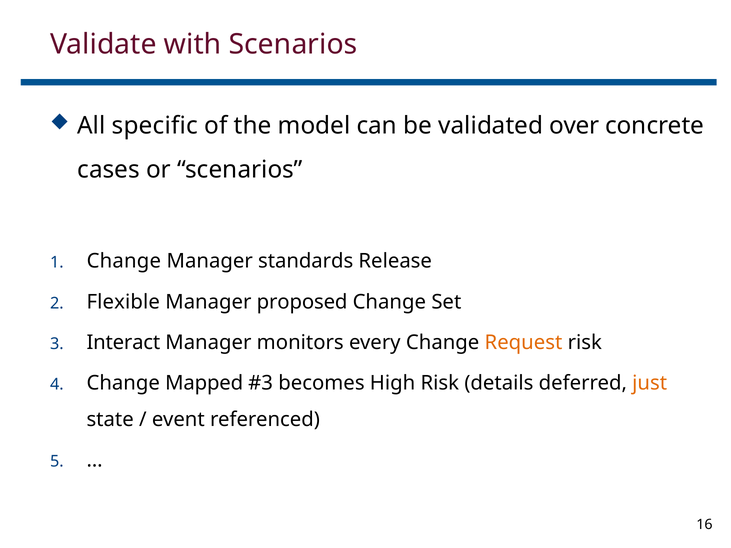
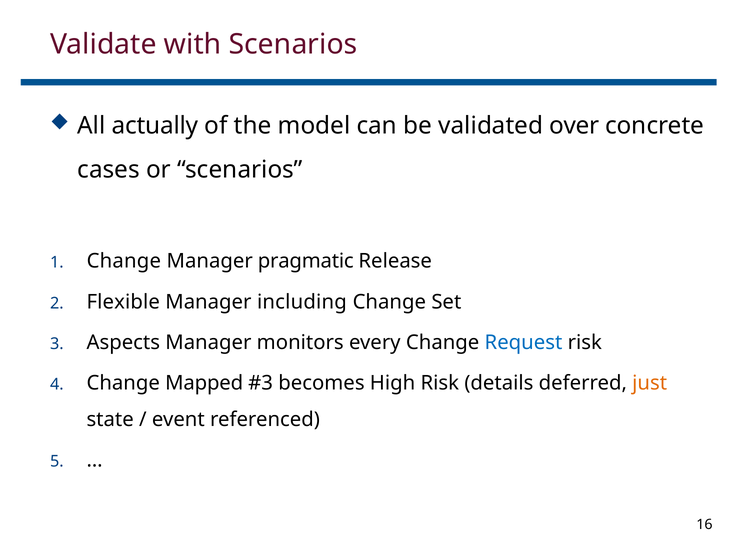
specific: specific -> actually
standards: standards -> pragmatic
proposed: proposed -> including
Interact: Interact -> Aspects
Request colour: orange -> blue
